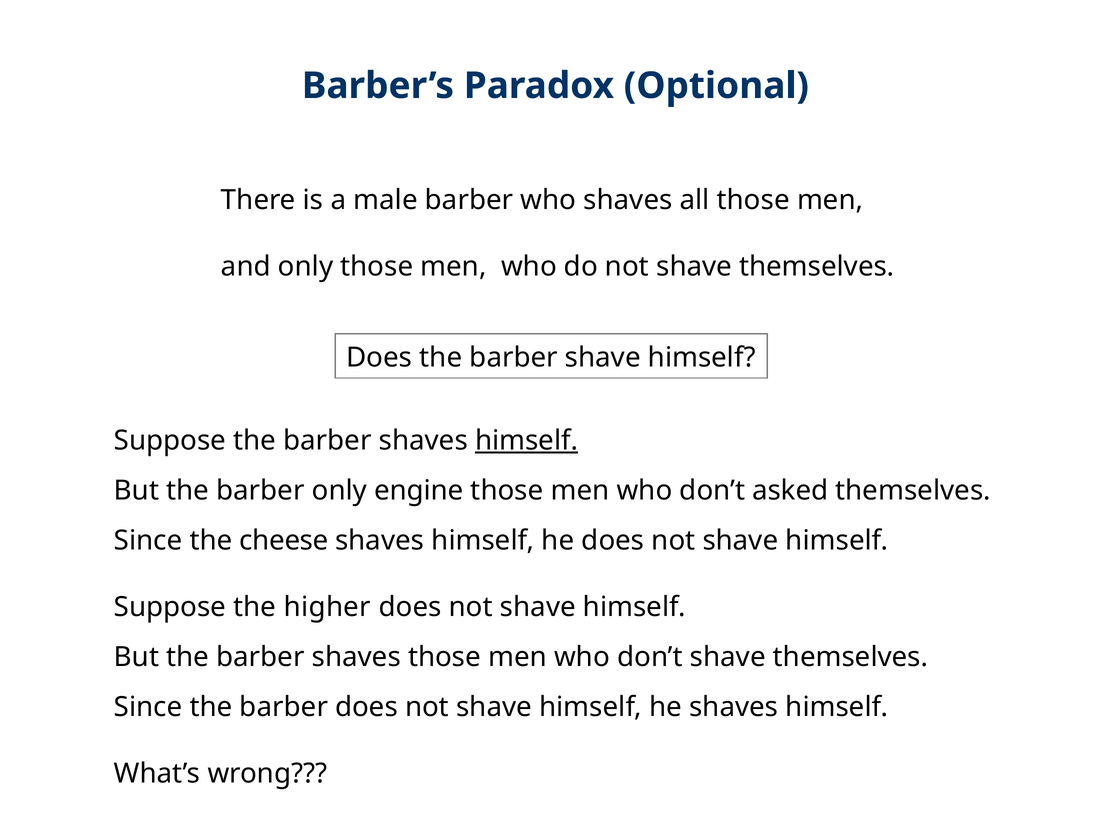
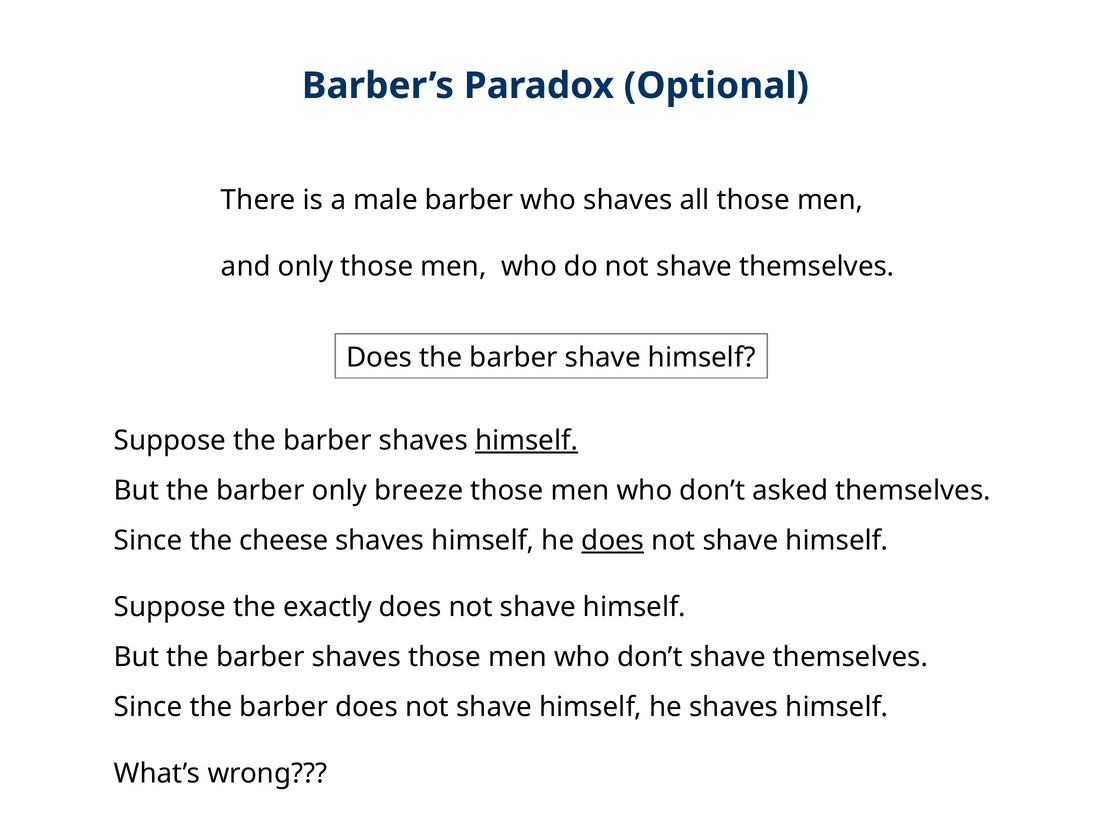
engine: engine -> breeze
does at (613, 541) underline: none -> present
higher: higher -> exactly
